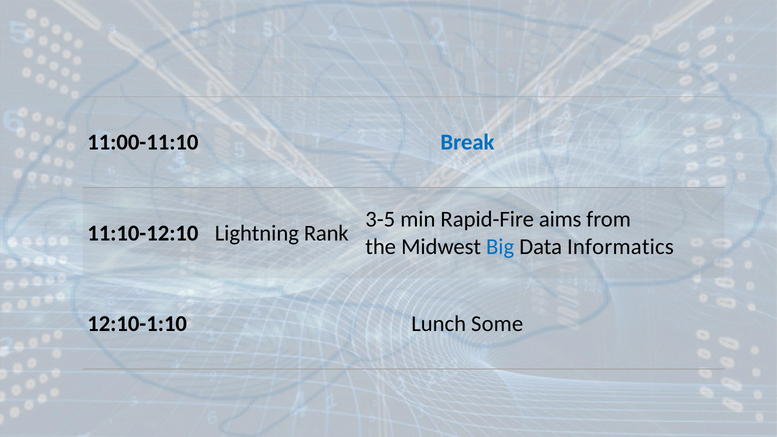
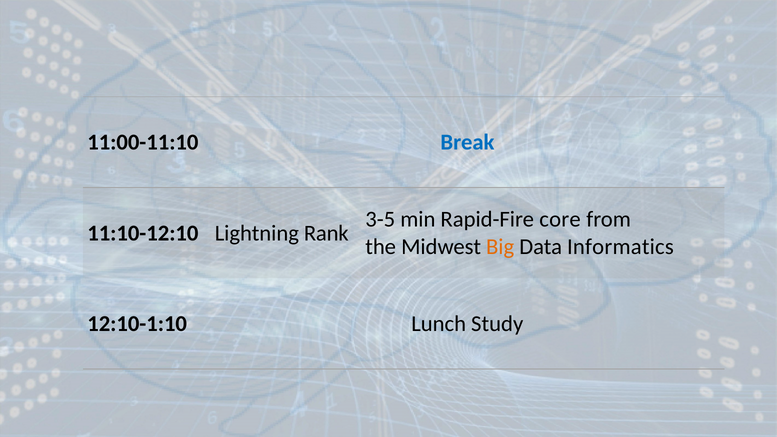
aims: aims -> core
Big colour: blue -> orange
Some: Some -> Study
